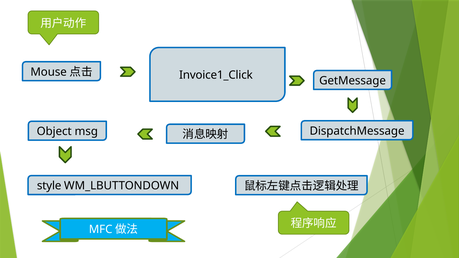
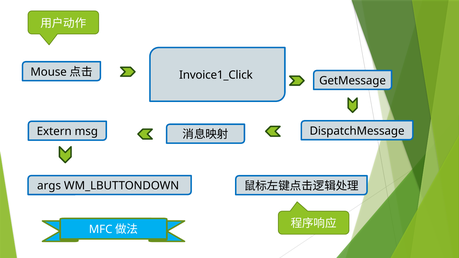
Object: Object -> Extern
style: style -> args
